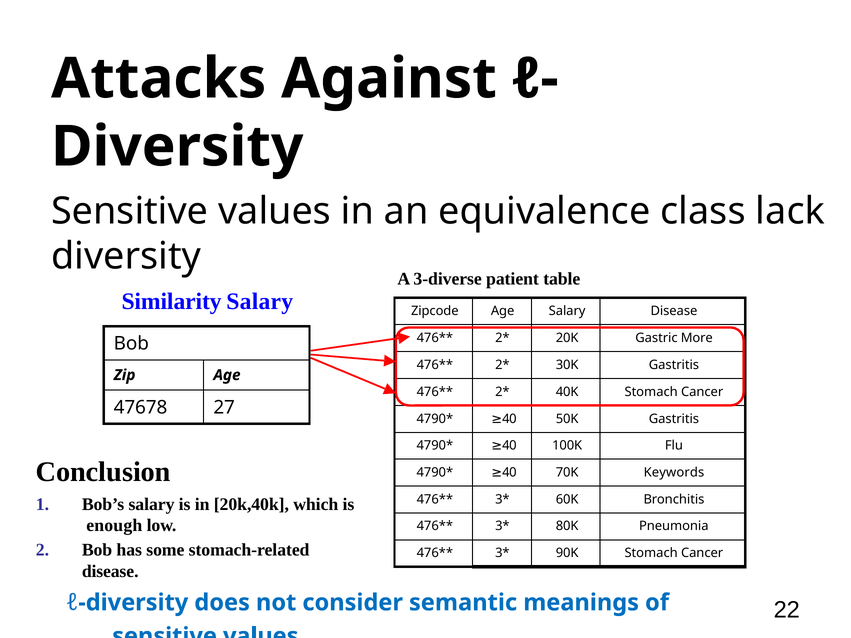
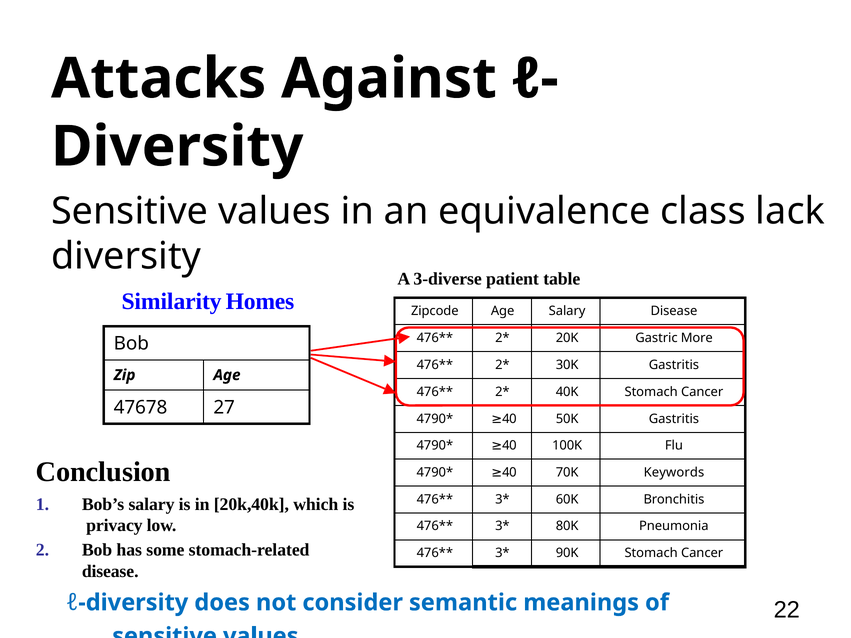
Similarity Salary: Salary -> Homes
enough: enough -> privacy
